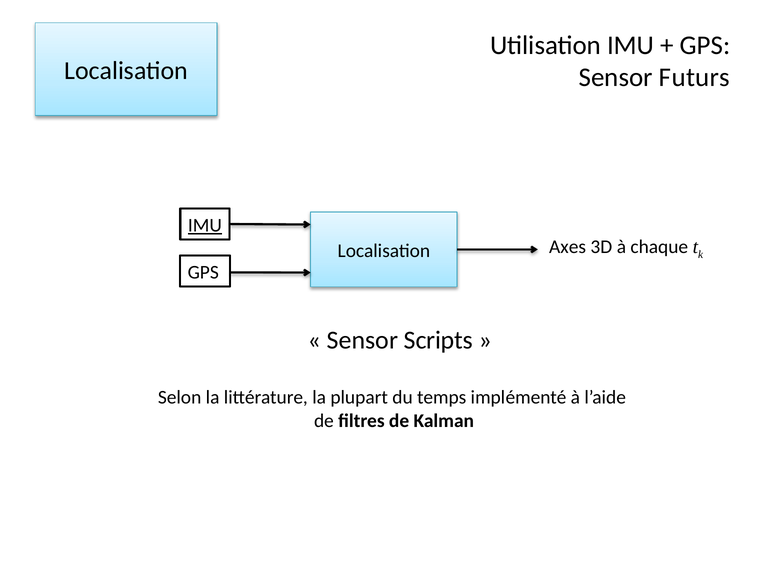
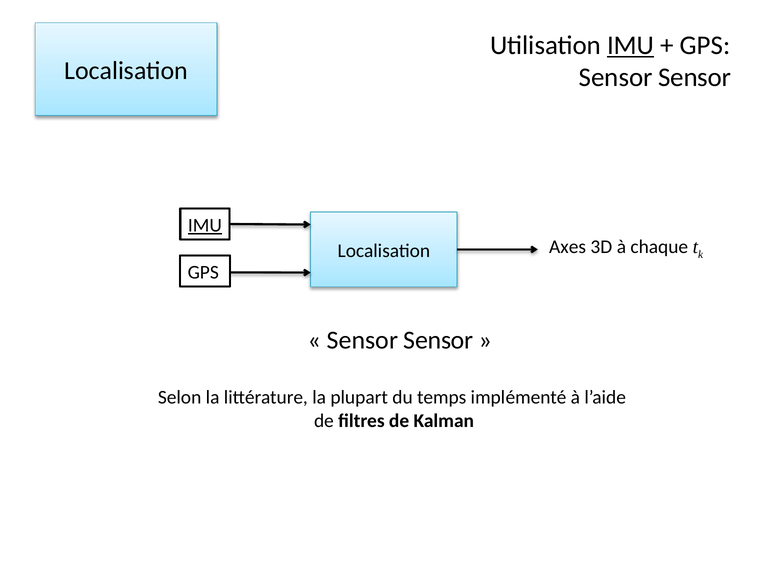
IMU at (631, 45) underline: none -> present
Futurs at (694, 78): Futurs -> Sensor
Scripts at (438, 341): Scripts -> Sensor
